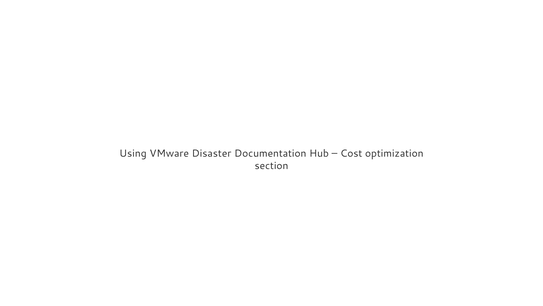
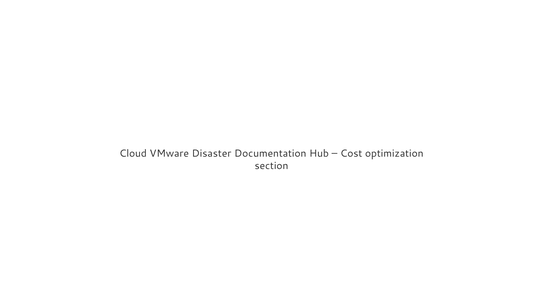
Using: Using -> Cloud
